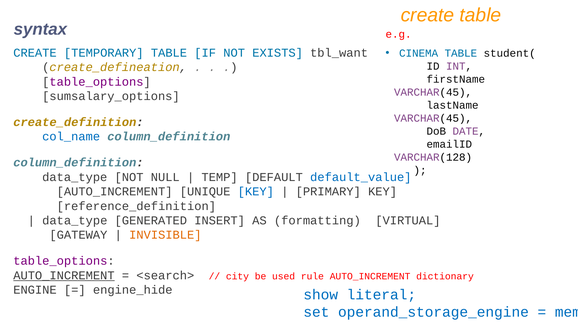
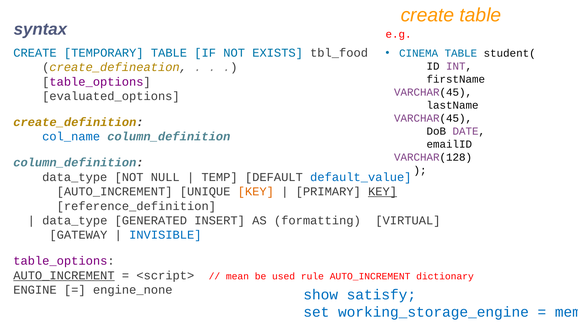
tbl_want: tbl_want -> tbl_food
sumsalary_options: sumsalary_options -> evaluated_options
KEY at (256, 192) colour: blue -> orange
KEY at (383, 192) underline: none -> present
INVISIBLE colour: orange -> blue
<search>: <search> -> <script>
city: city -> mean
engine_hide: engine_hide -> engine_none
literal: literal -> satisfy
operand_storage_engine: operand_storage_engine -> working_storage_engine
